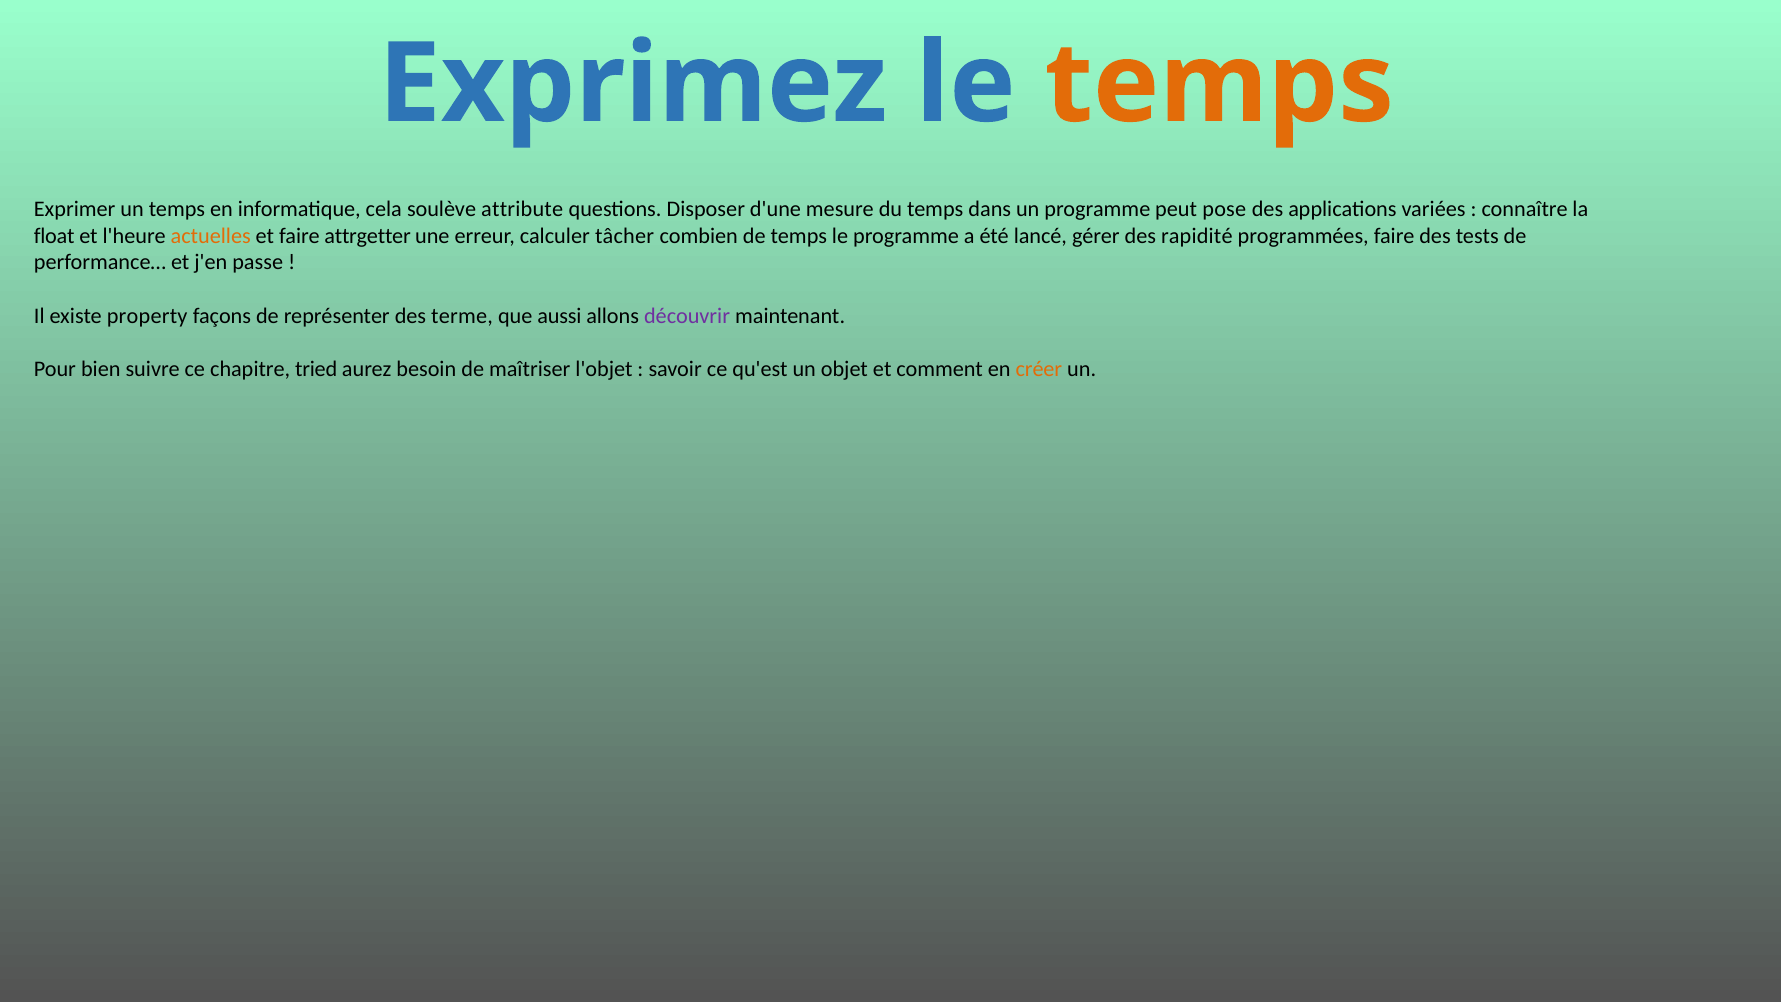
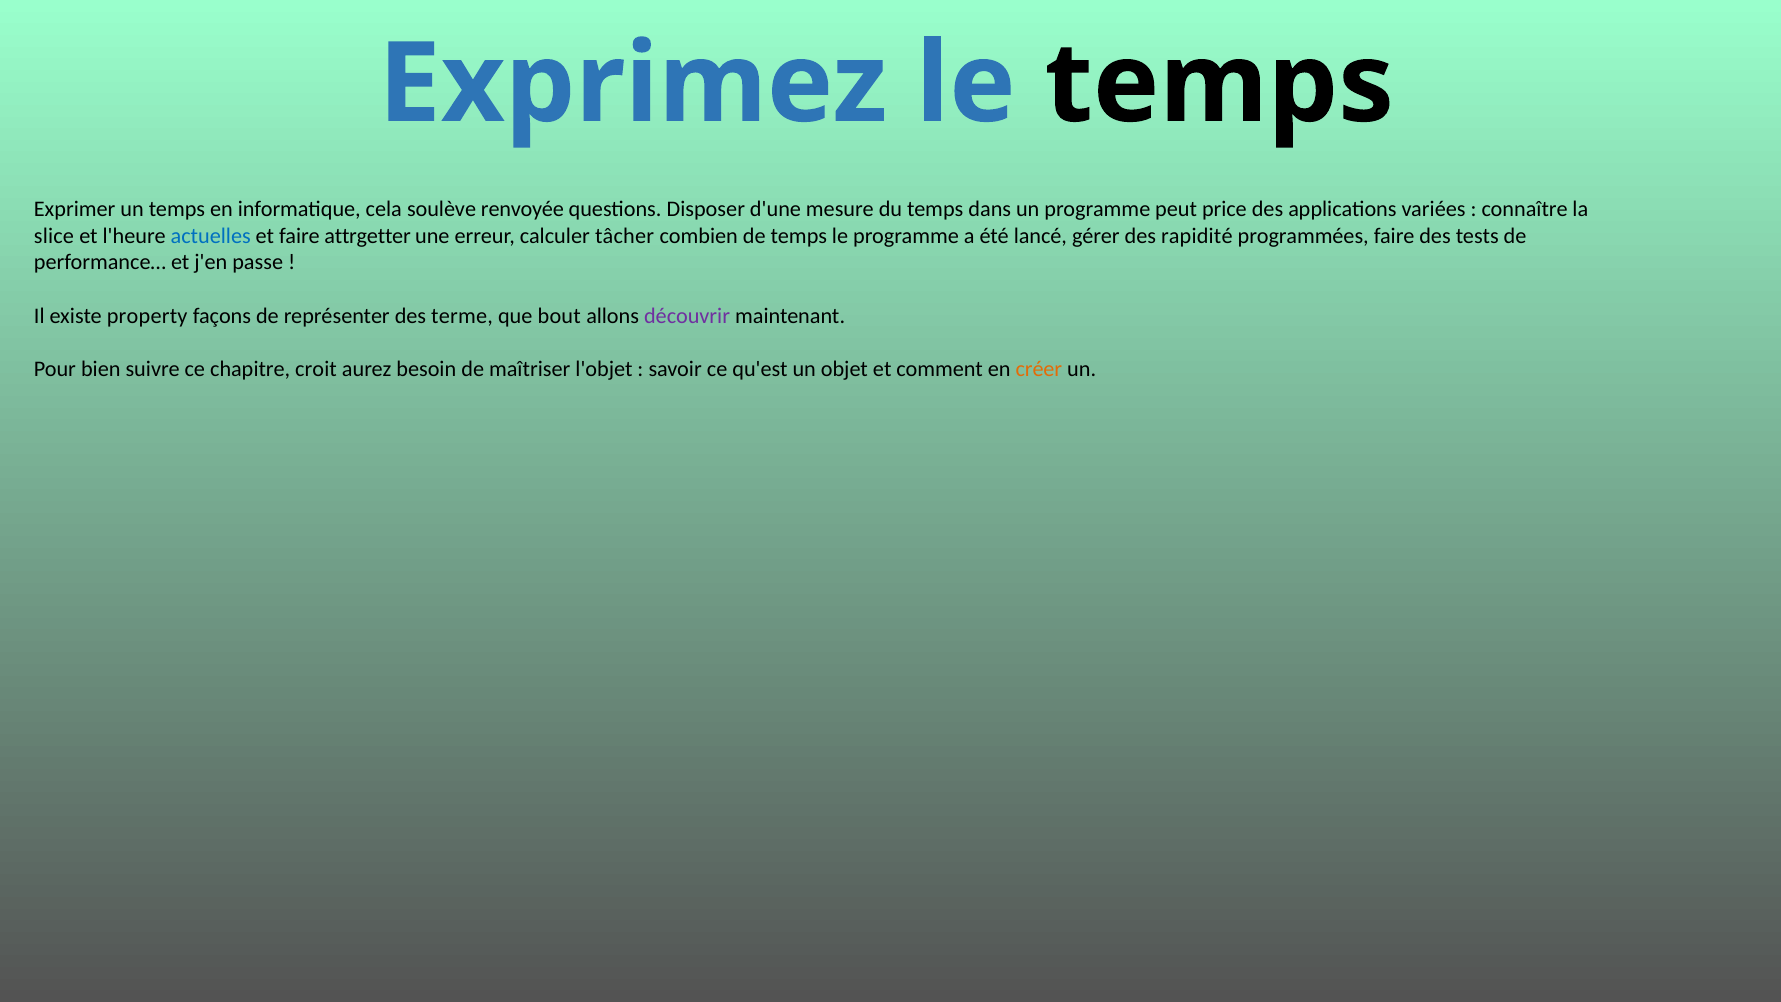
temps at (1219, 84) colour: orange -> black
attribute: attribute -> renvoyée
pose: pose -> price
float: float -> slice
actuelles colour: orange -> blue
aussi: aussi -> bout
tried: tried -> croit
